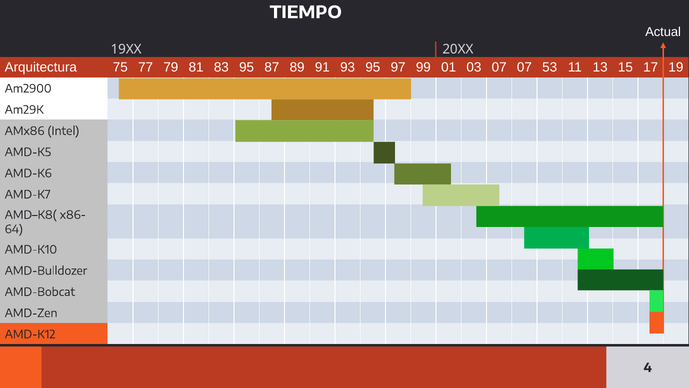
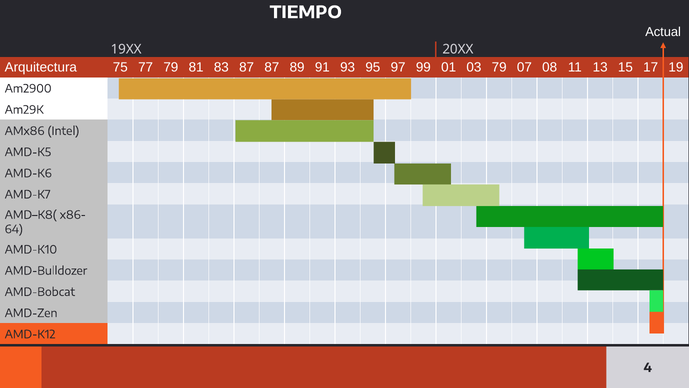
83 95: 95 -> 87
03 07: 07 -> 79
53: 53 -> 08
